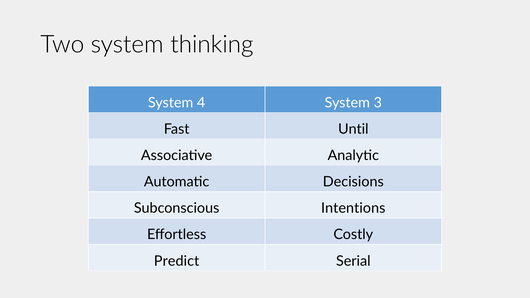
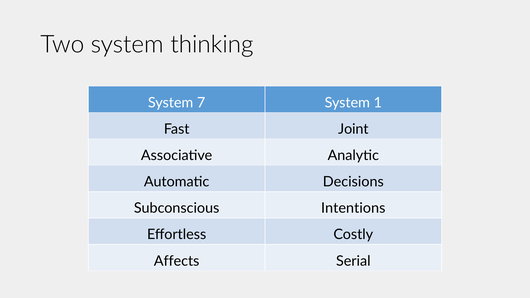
4: 4 -> 7
3: 3 -> 1
Until: Until -> Joint
Predict: Predict -> Affects
